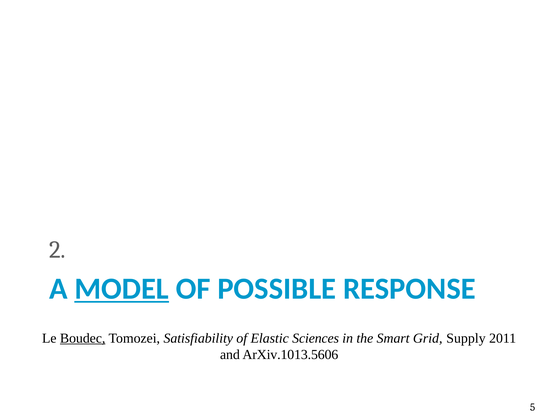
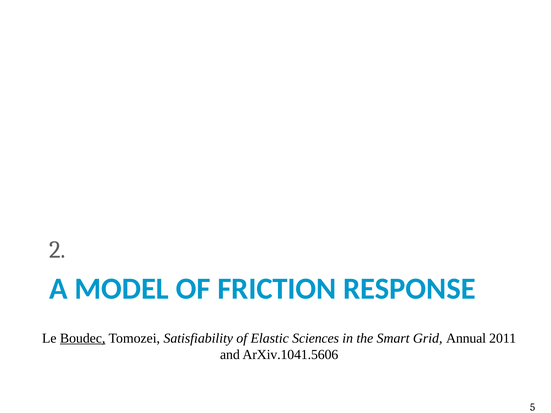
MODEL underline: present -> none
POSSIBLE: POSSIBLE -> FRICTION
Supply: Supply -> Annual
ArXiv.1013.5606: ArXiv.1013.5606 -> ArXiv.1041.5606
